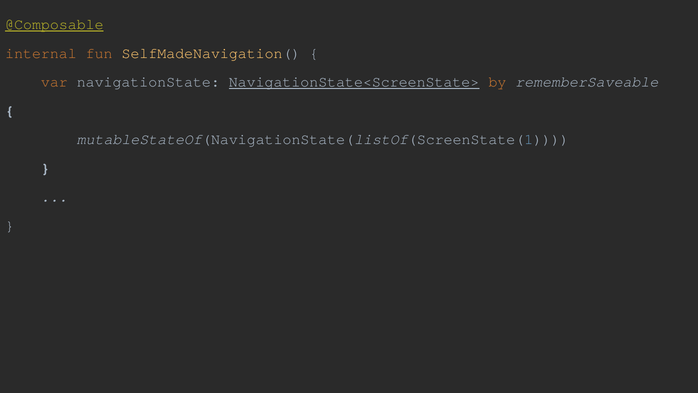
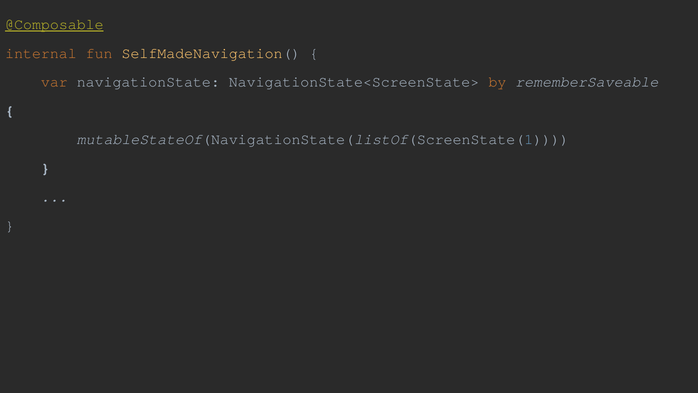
NavigationState<ScreenState> underline: present -> none
